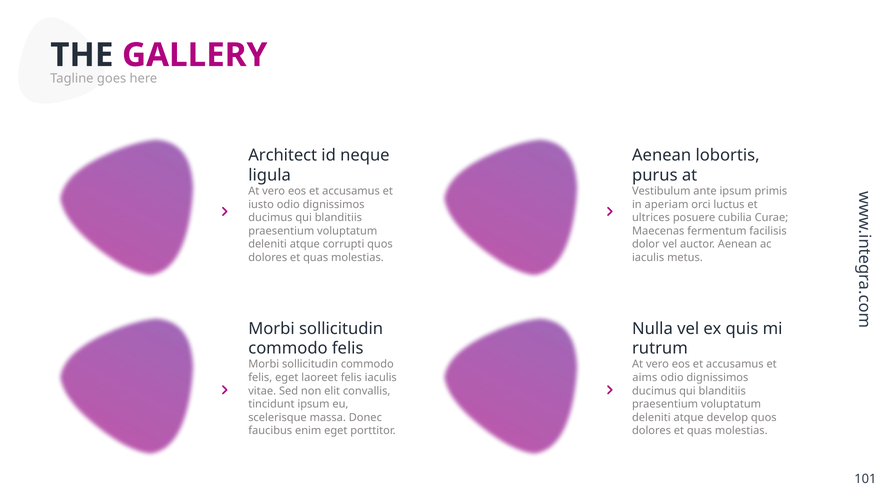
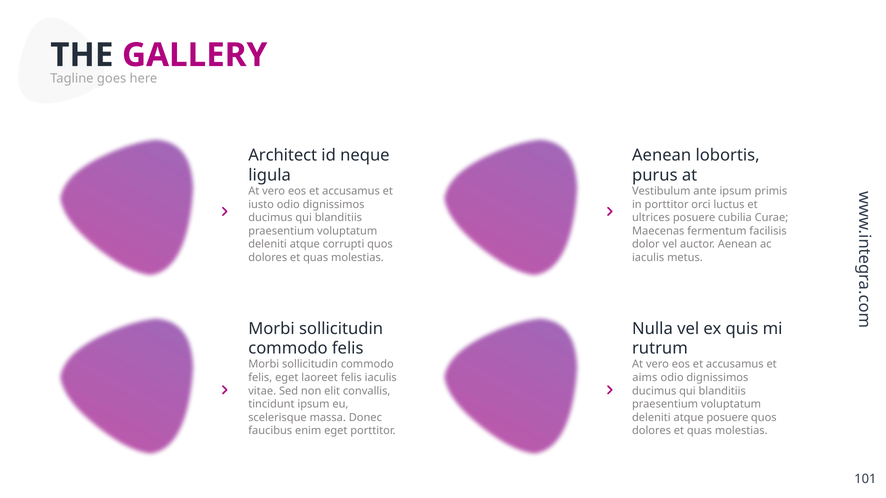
in aperiam: aperiam -> porttitor
atque develop: develop -> posuere
